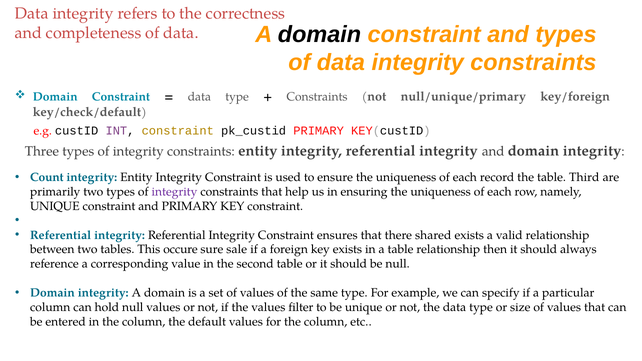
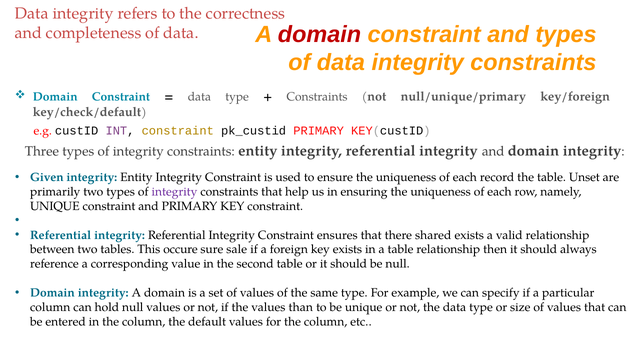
domain at (319, 35) colour: black -> red
Count: Count -> Given
Third: Third -> Unset
filter: filter -> than
